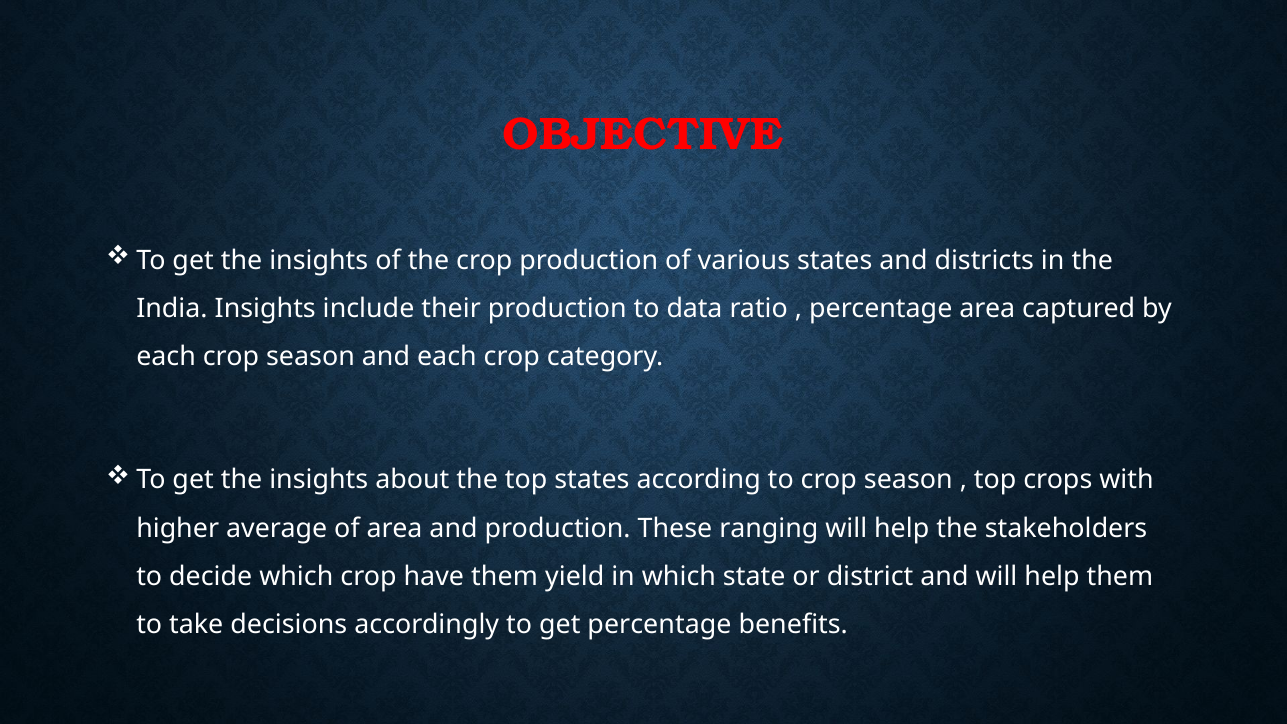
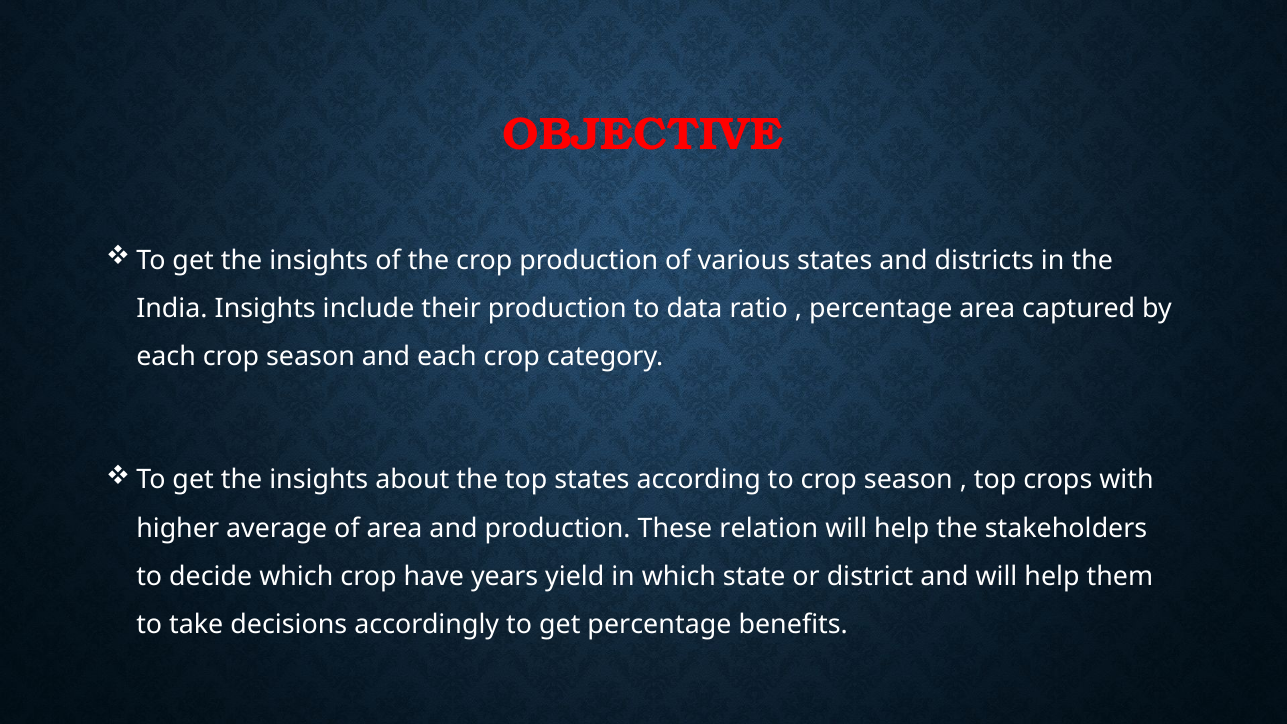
ranging: ranging -> relation
have them: them -> years
